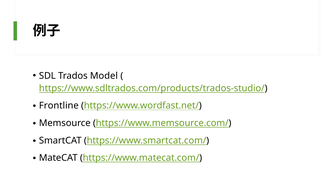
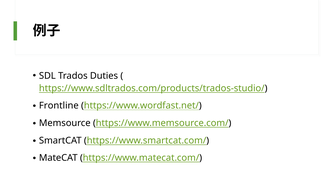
Model: Model -> Duties
